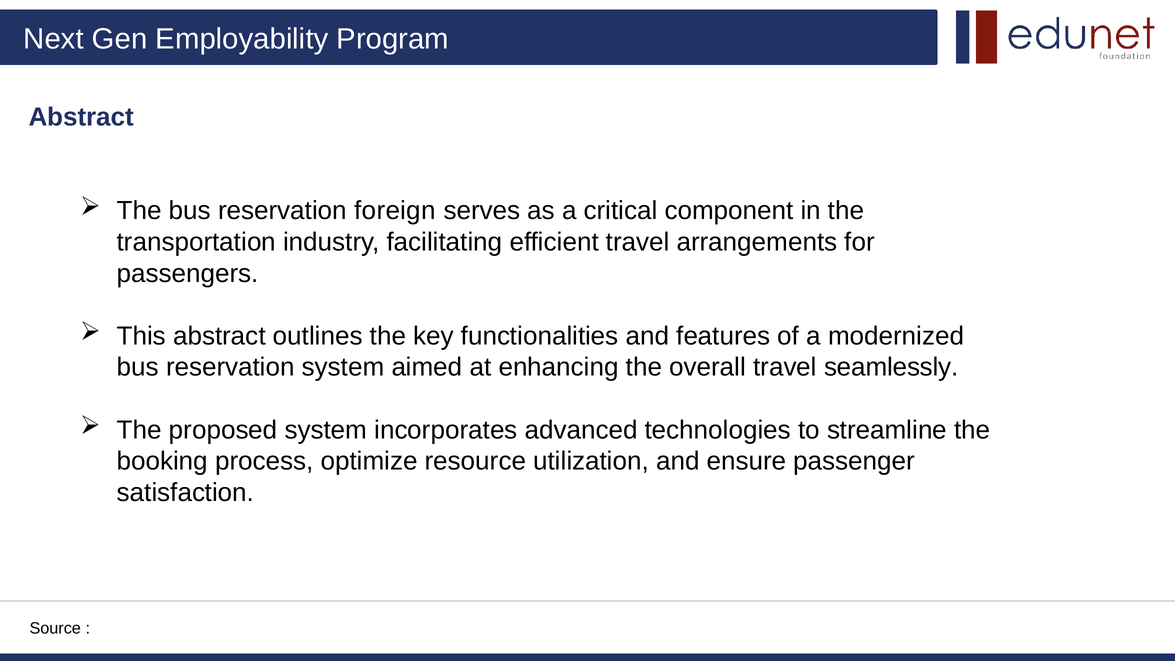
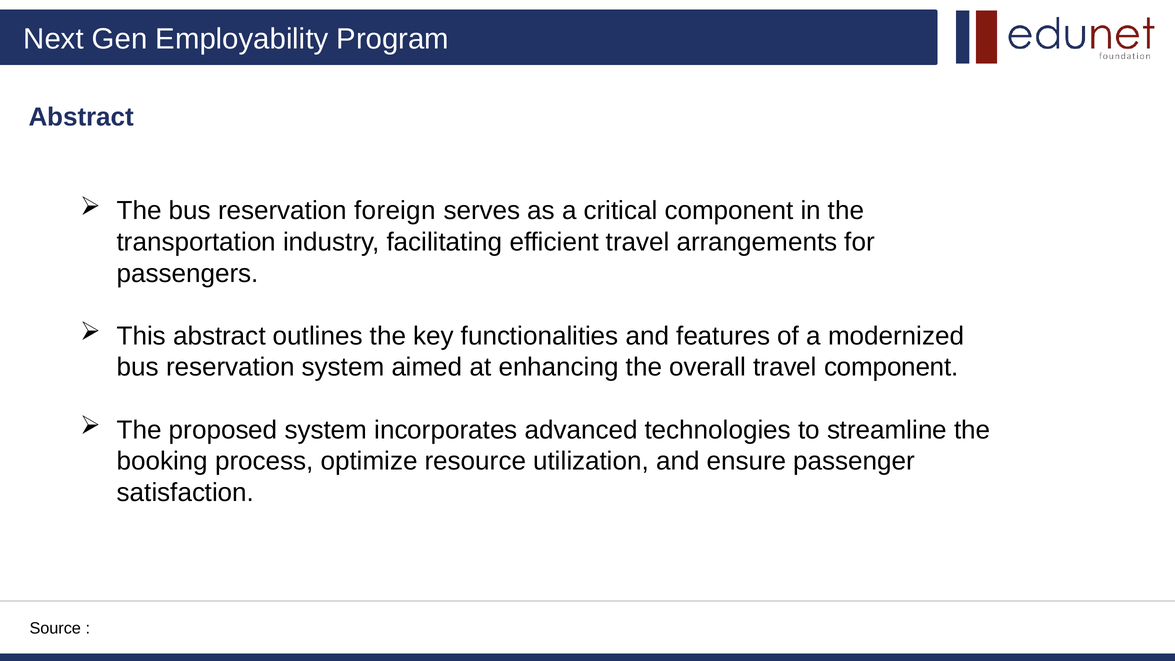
travel seamlessly: seamlessly -> component
